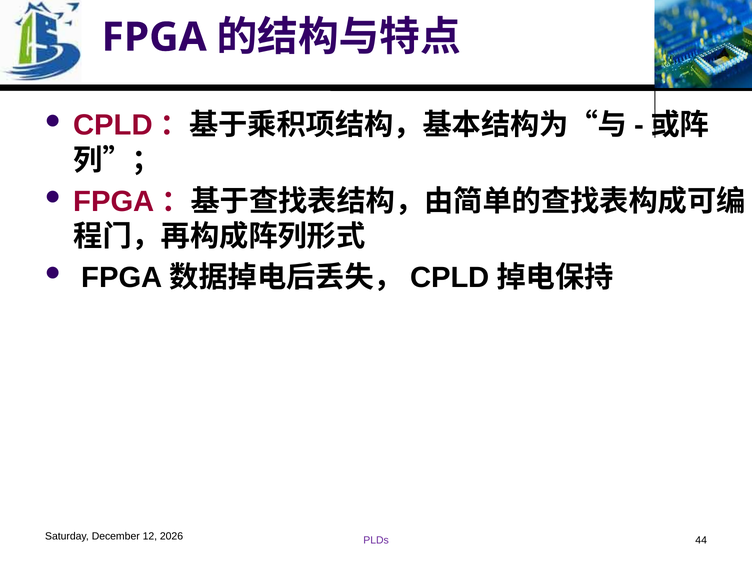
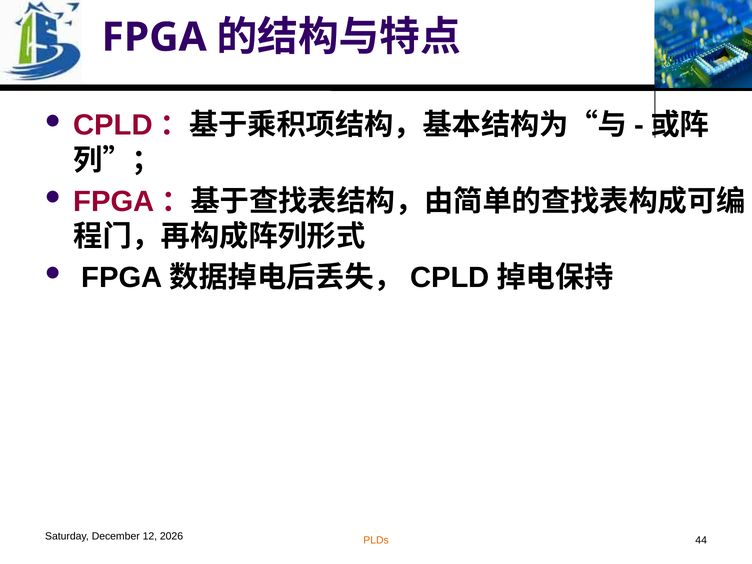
PLDs colour: purple -> orange
